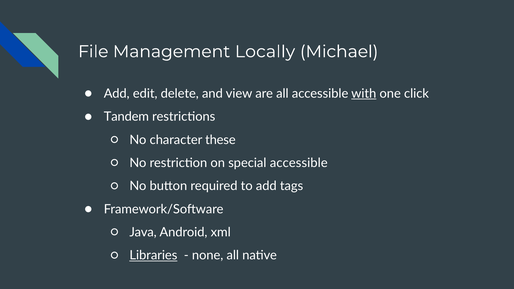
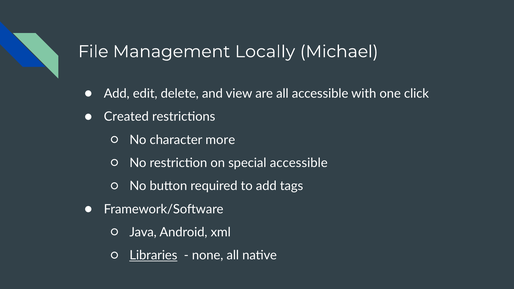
with underline: present -> none
Tandem: Tandem -> Created
these: these -> more
